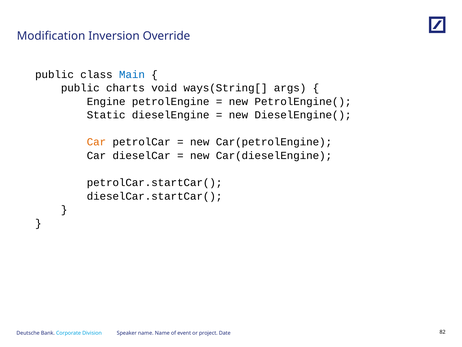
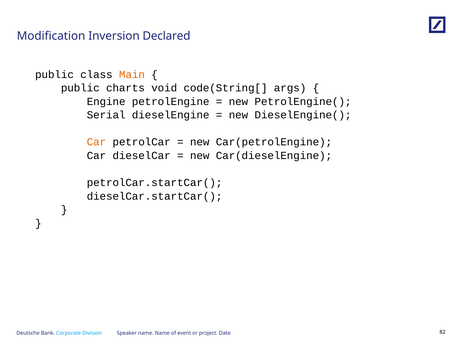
Override: Override -> Declared
Main colour: blue -> orange
ways(String[: ways(String[ -> code(String[
Static: Static -> Serial
